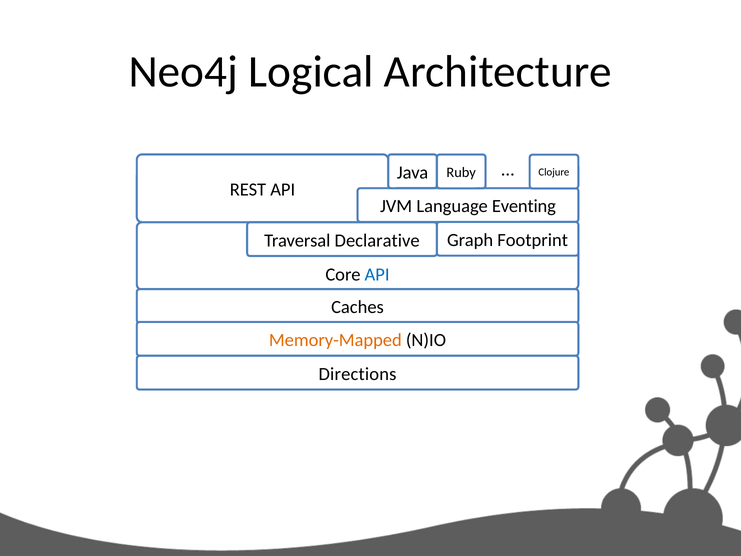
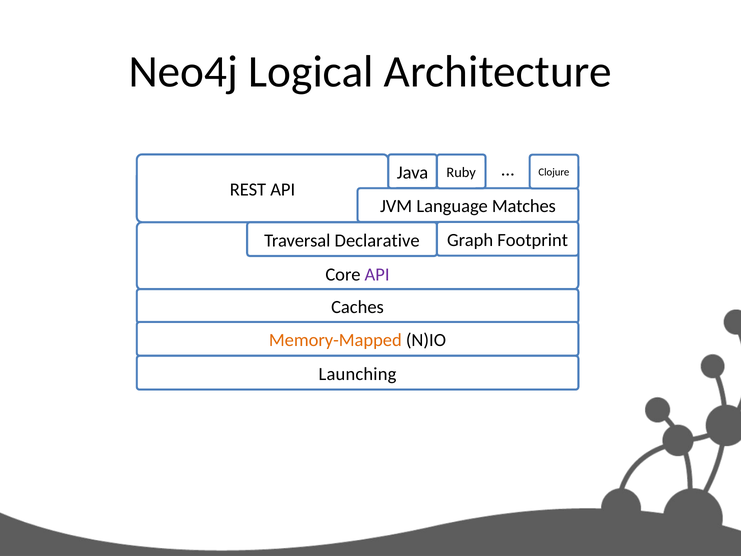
Eventing: Eventing -> Matches
API at (377, 275) colour: blue -> purple
Directions: Directions -> Launching
